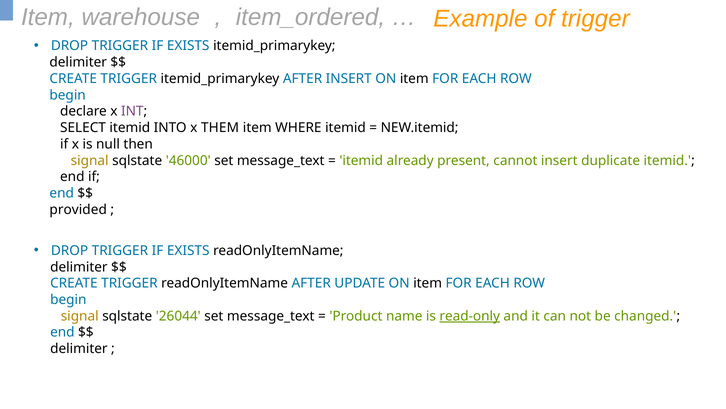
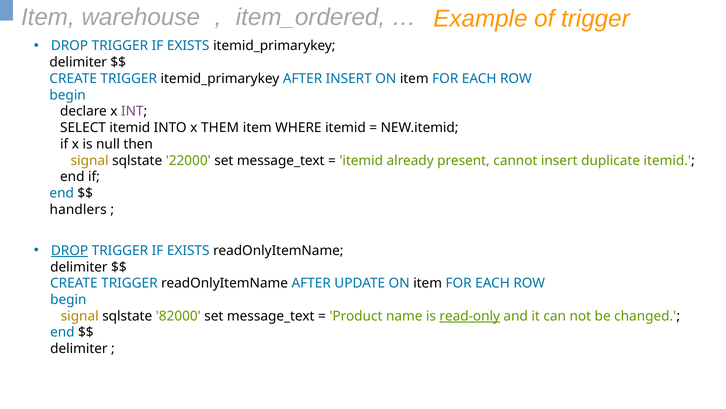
46000: 46000 -> 22000
provided: provided -> handlers
DROP at (70, 250) underline: none -> present
26044: 26044 -> 82000
